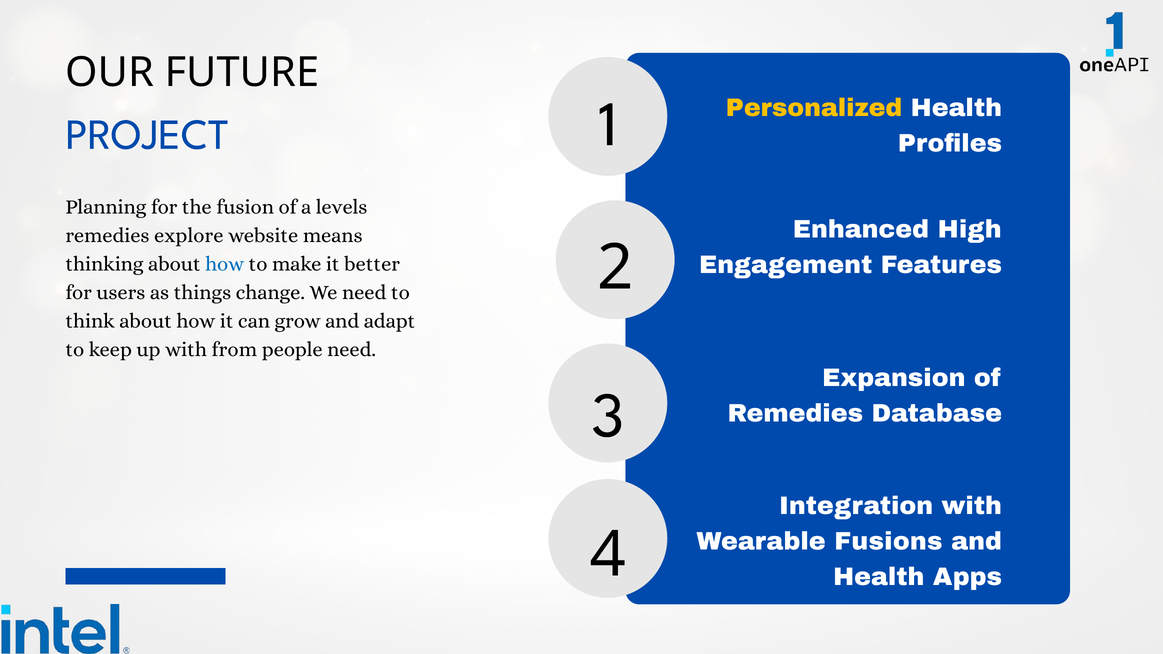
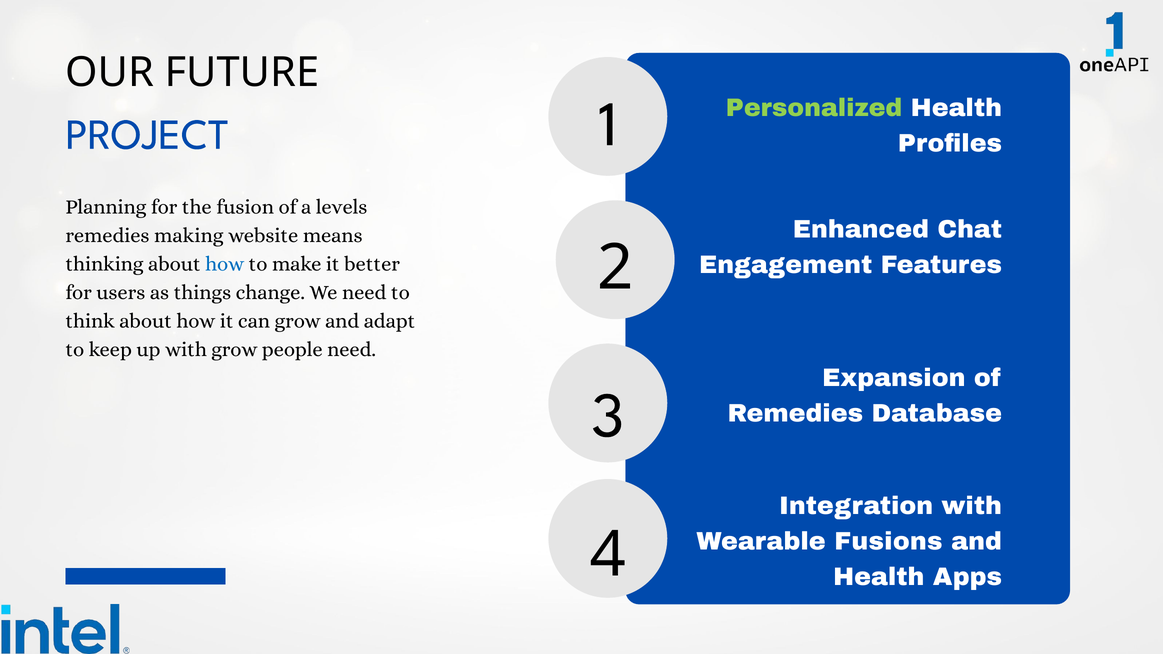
Personalized colour: yellow -> light green
High: High -> Chat
explore: explore -> making
with from: from -> grow
